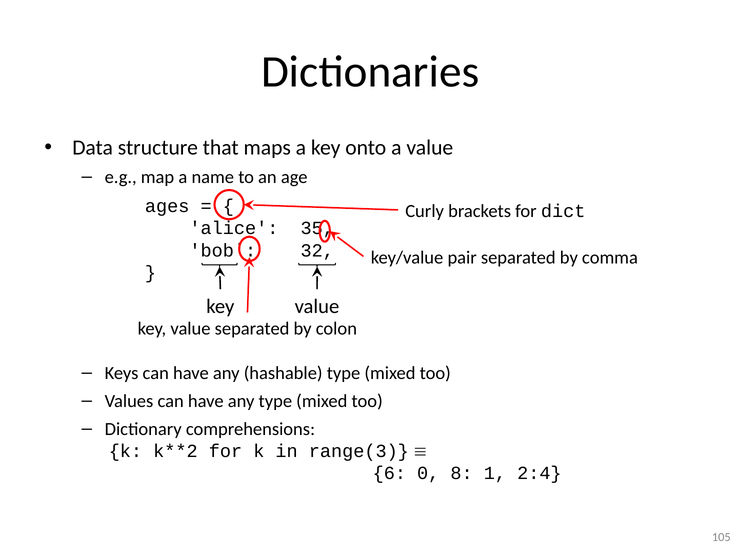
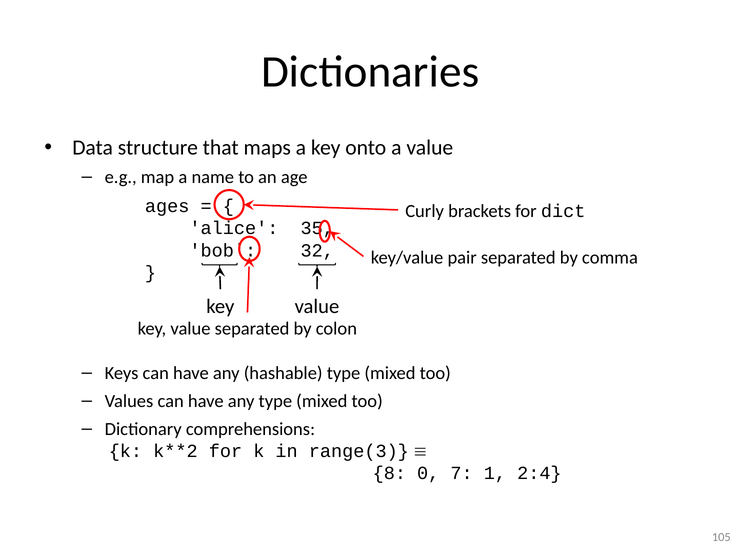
6: 6 -> 8
8: 8 -> 7
